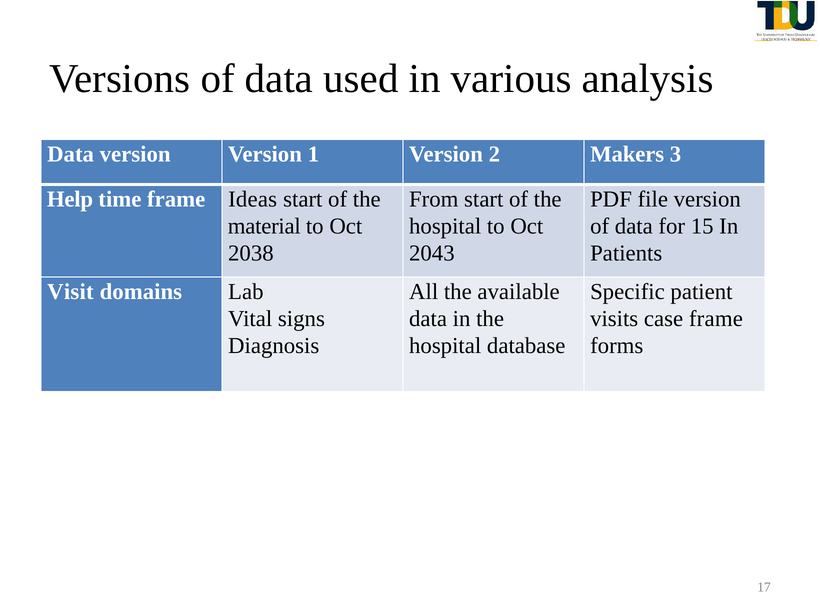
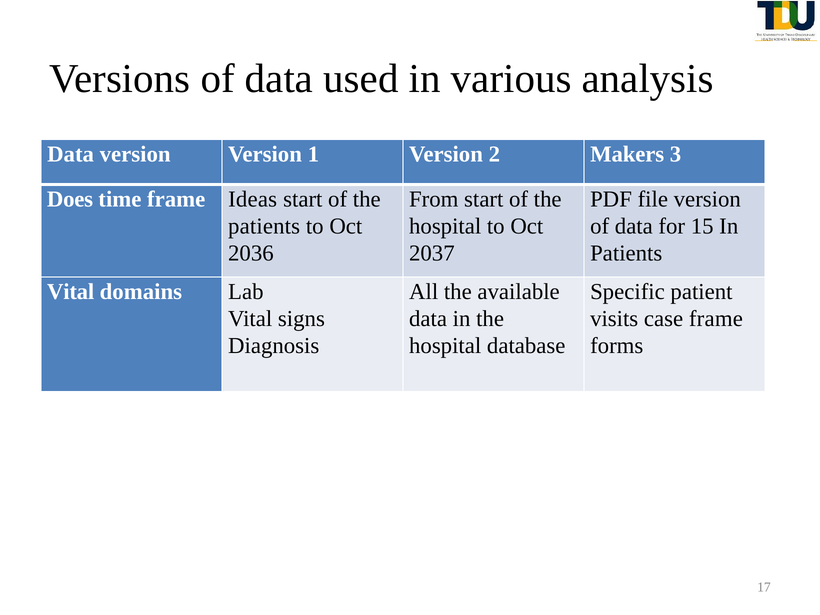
Help: Help -> Does
material at (264, 226): material -> patients
2038: 2038 -> 2036
2043: 2043 -> 2037
Visit at (70, 292): Visit -> Vital
